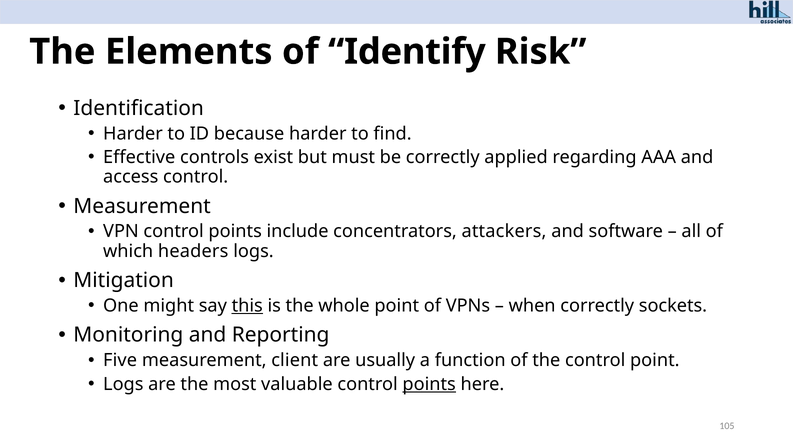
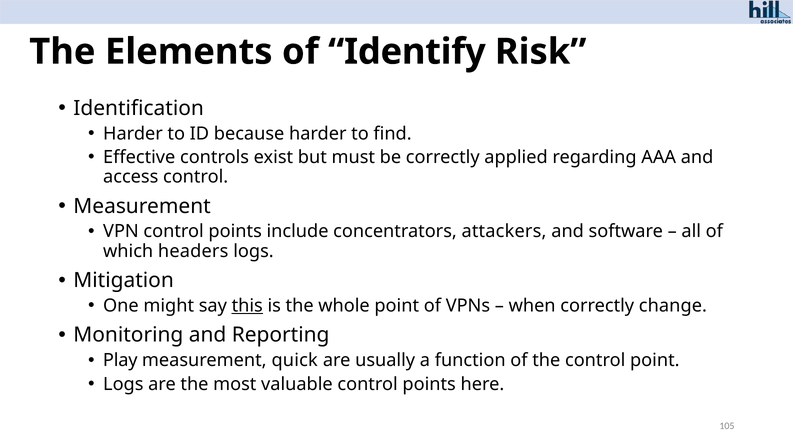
sockets: sockets -> change
Five: Five -> Play
client: client -> quick
points at (429, 384) underline: present -> none
